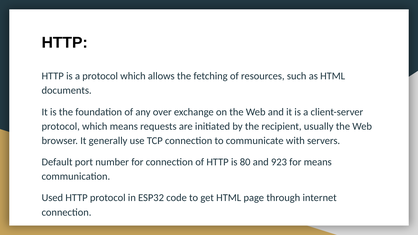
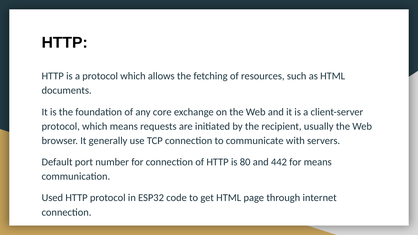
over: over -> core
923: 923 -> 442
